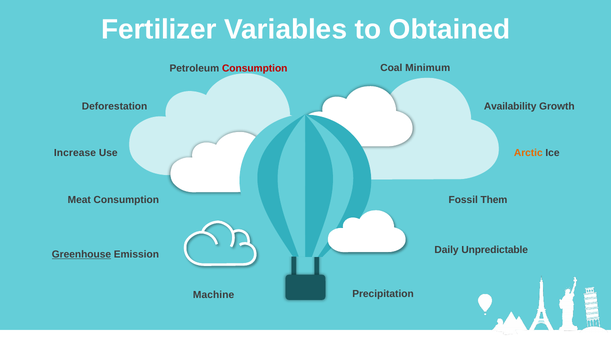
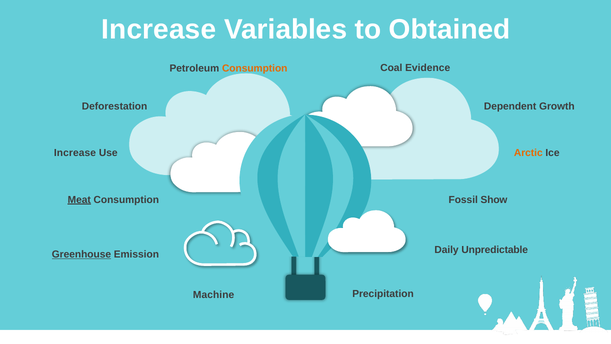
Fertilizer at (159, 30): Fertilizer -> Increase
Consumption at (255, 68) colour: red -> orange
Minimum: Minimum -> Evidence
Availability: Availability -> Dependent
Meat underline: none -> present
Them: Them -> Show
